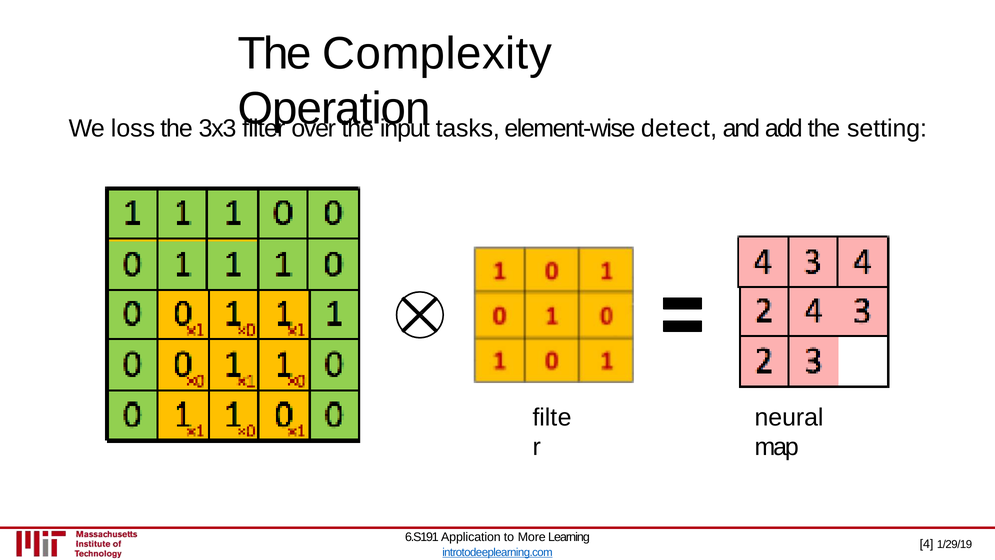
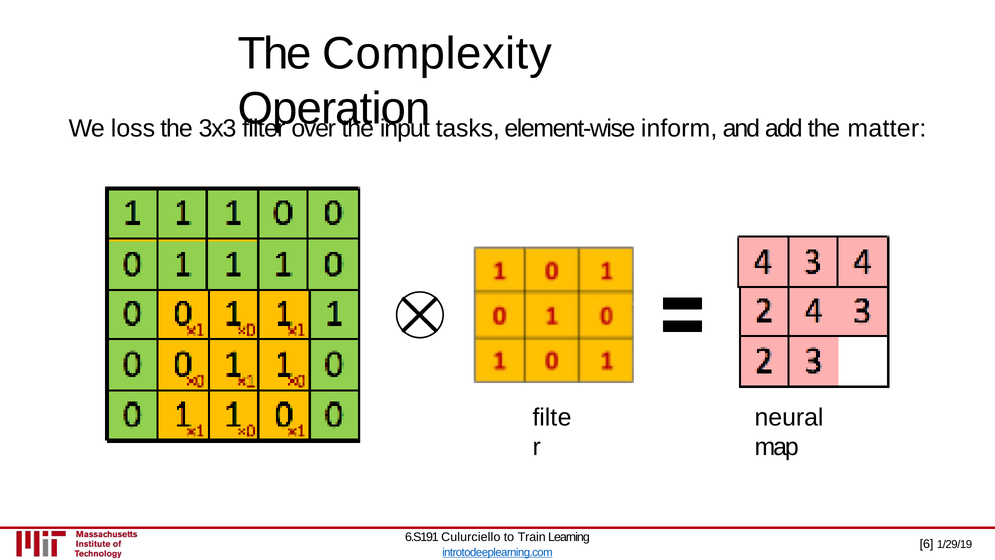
detect: detect -> inform
setting: setting -> matter
Application: Application -> Culurciello
More: More -> Train
4: 4 -> 6
